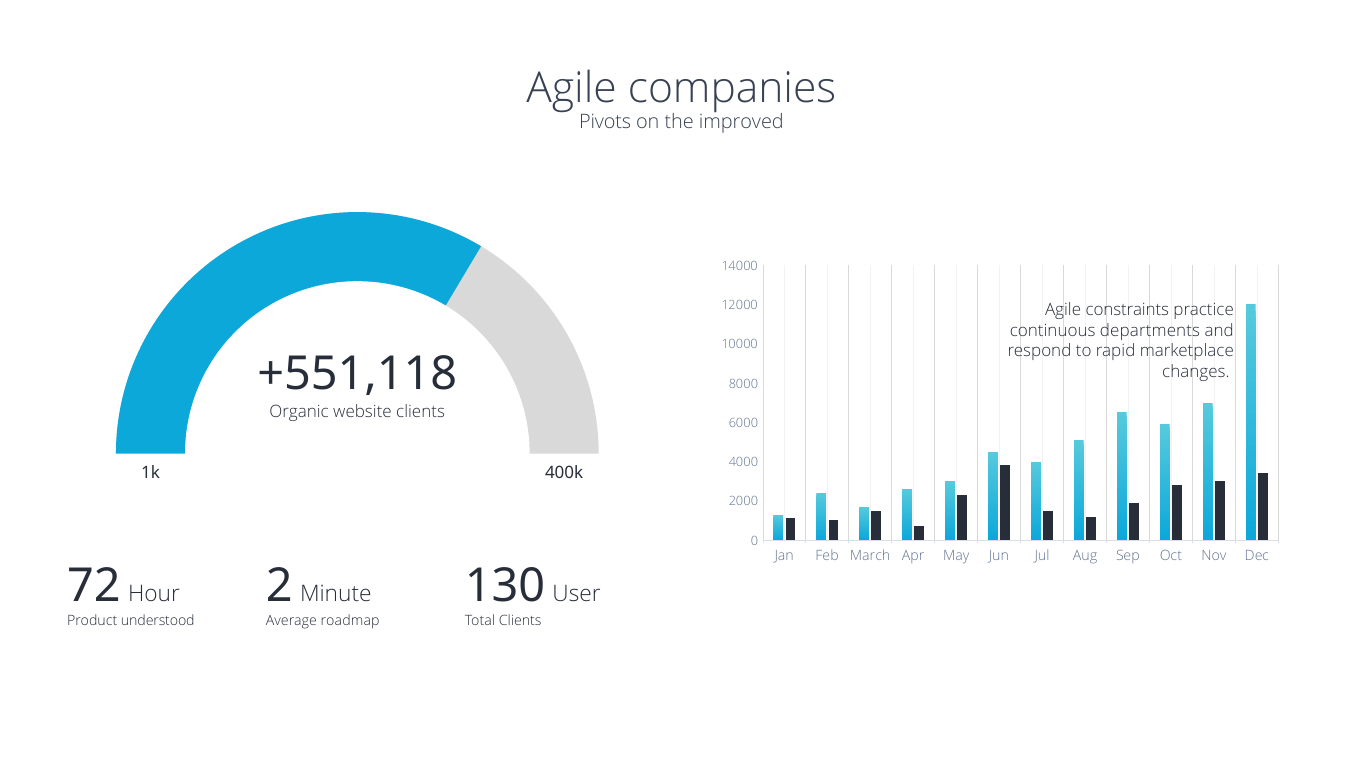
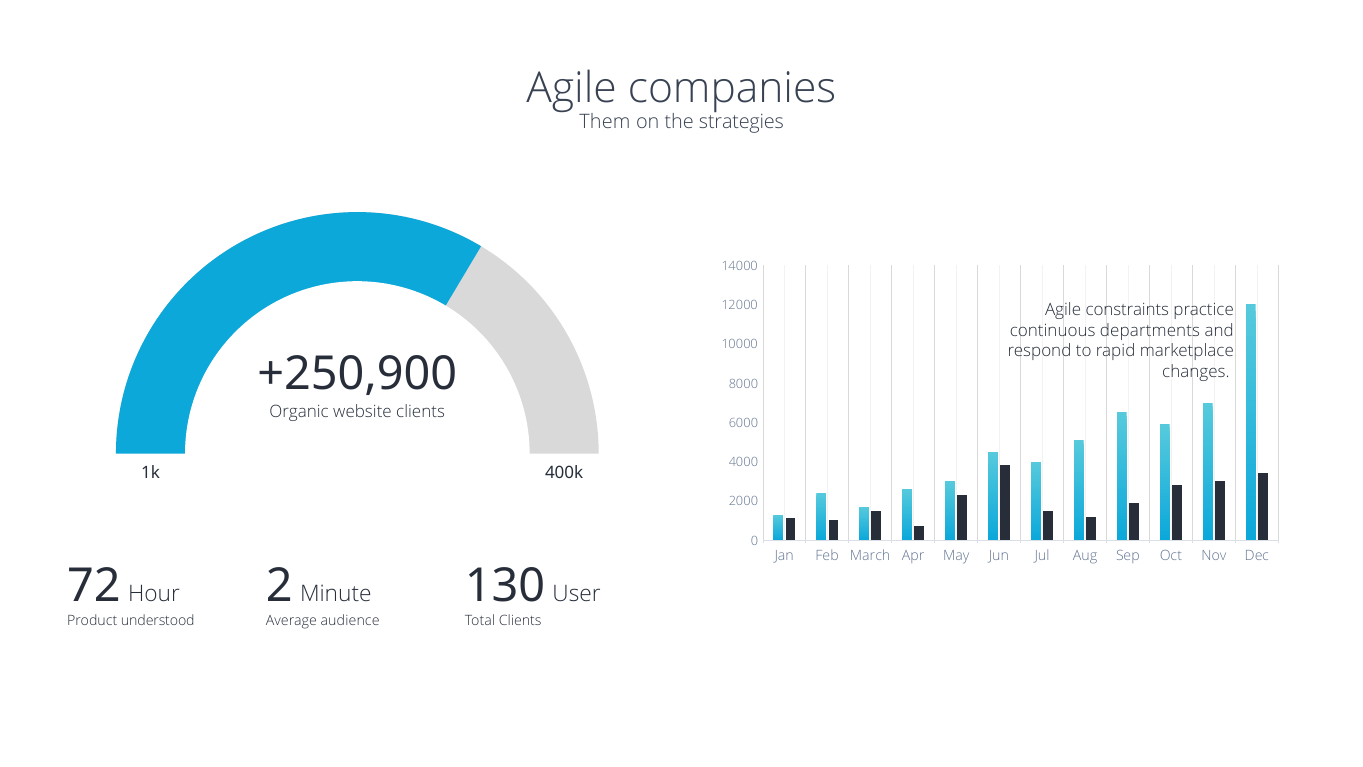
Pivots: Pivots -> Them
improved: improved -> strategies
+551,118: +551,118 -> +250,900
roadmap: roadmap -> audience
